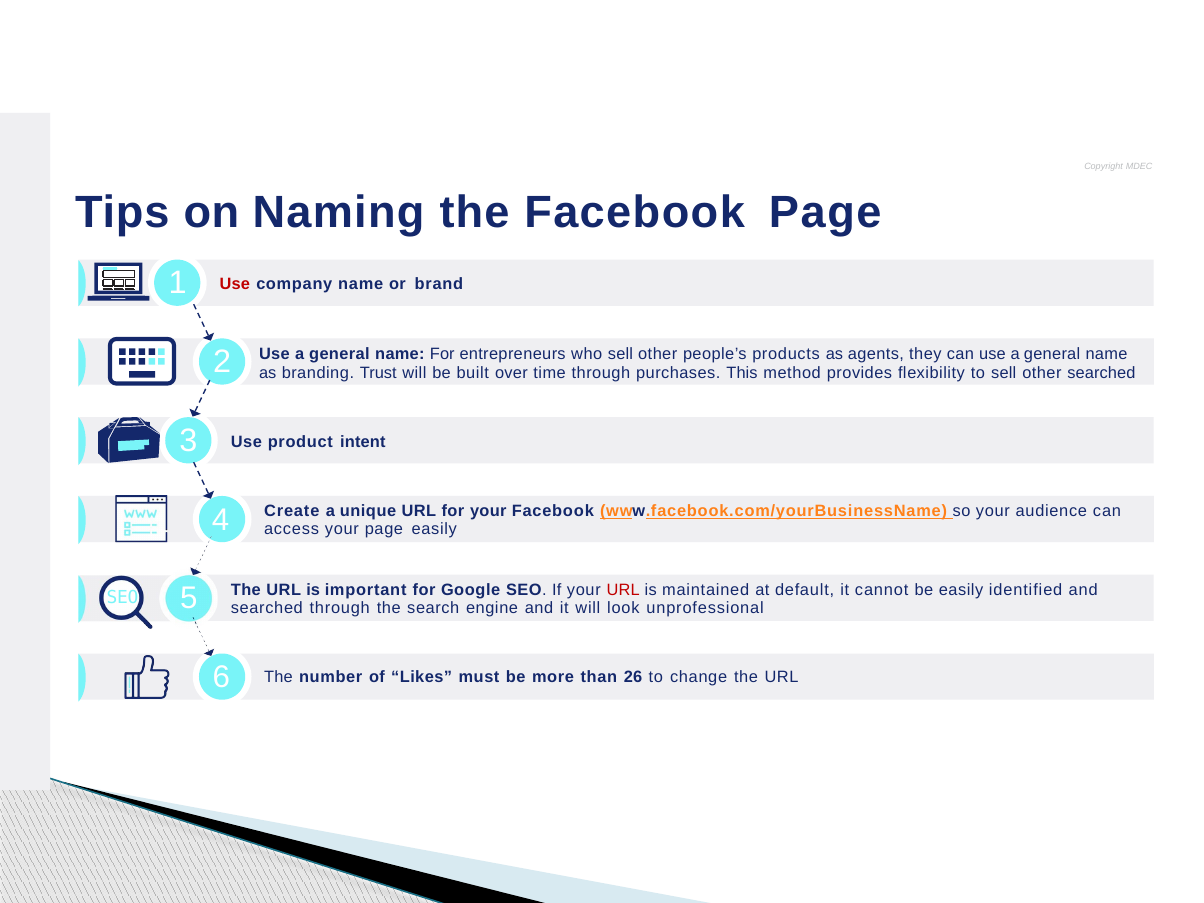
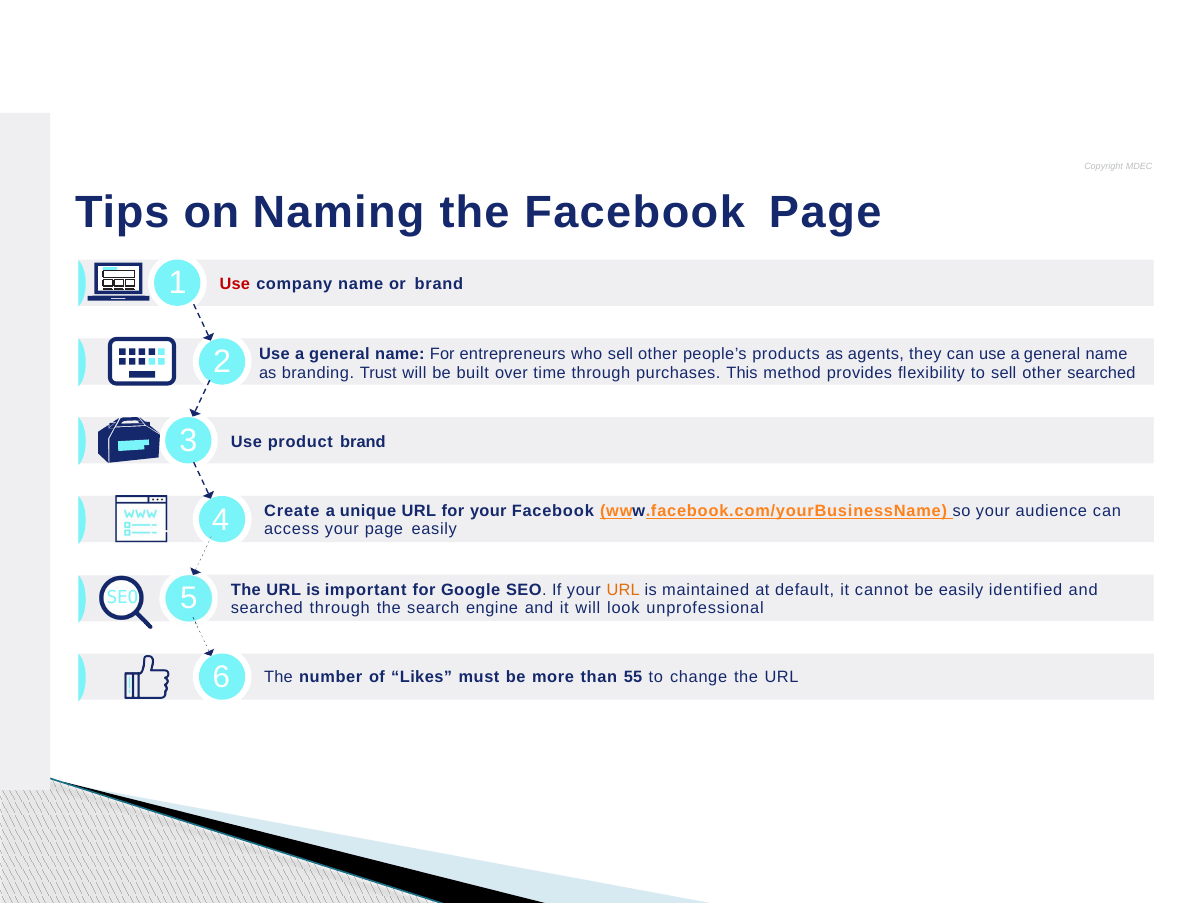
product intent: intent -> brand
URL at (623, 590) colour: red -> orange
26: 26 -> 55
